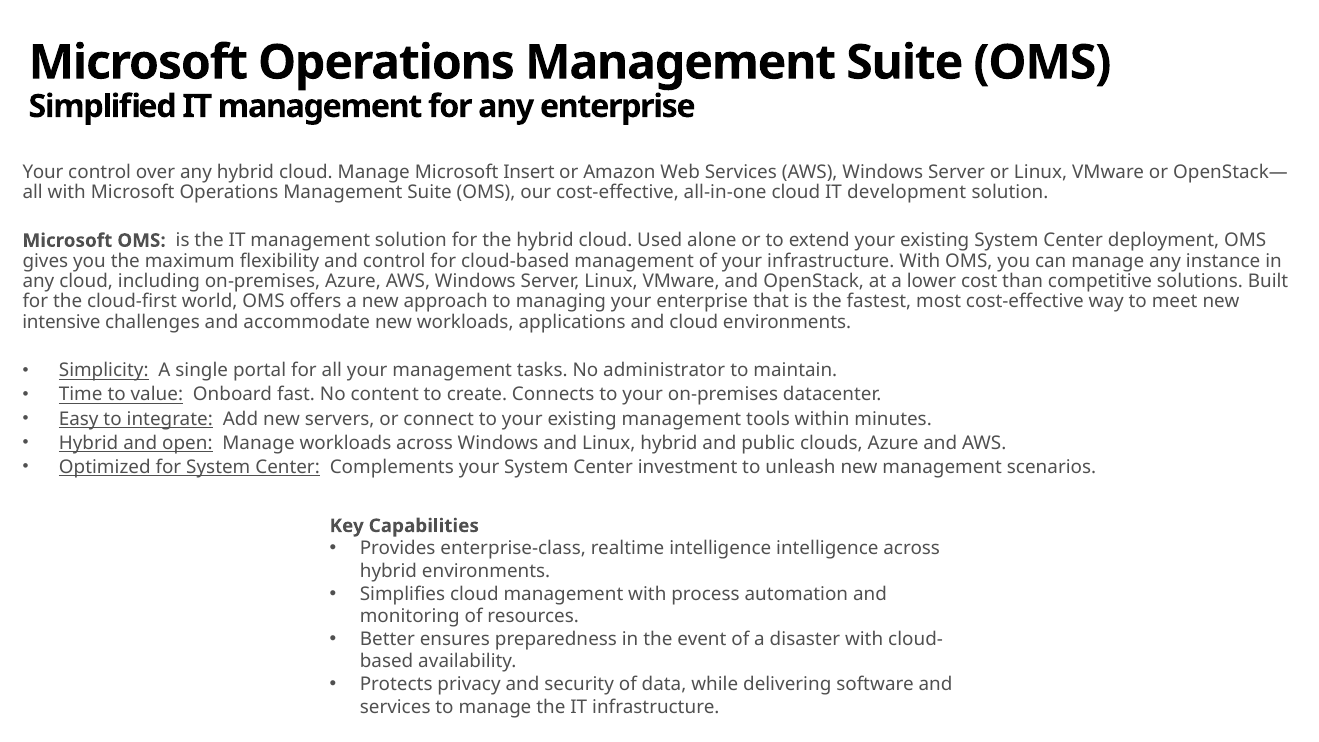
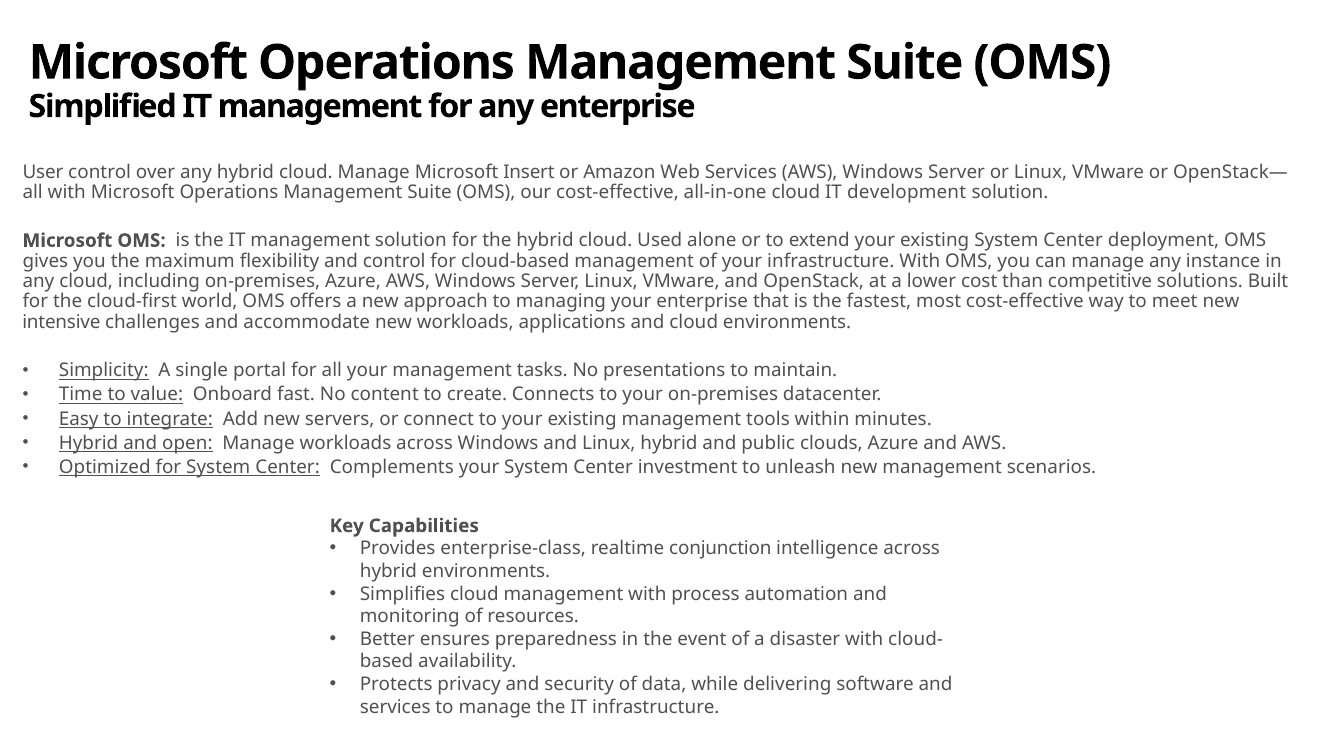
Your at (43, 172): Your -> User
administrator: administrator -> presentations
realtime intelligence: intelligence -> conjunction
